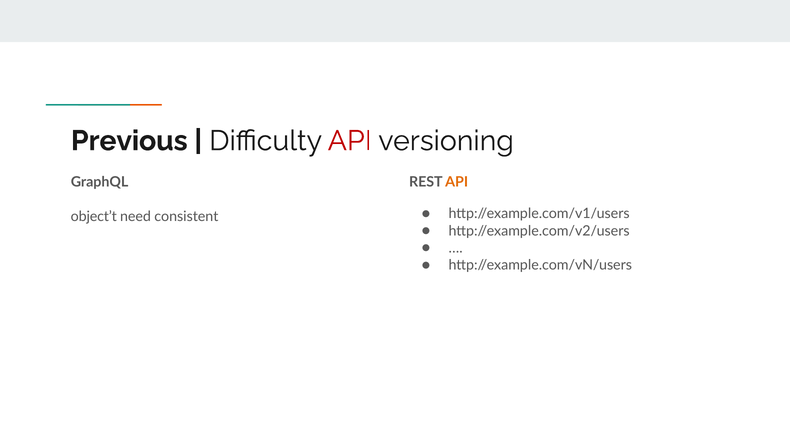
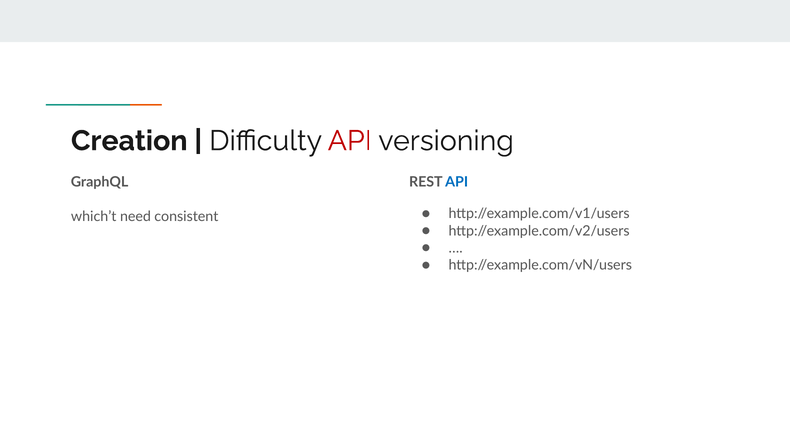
Previous: Previous -> Creation
API at (457, 182) colour: orange -> blue
object’t: object’t -> which’t
